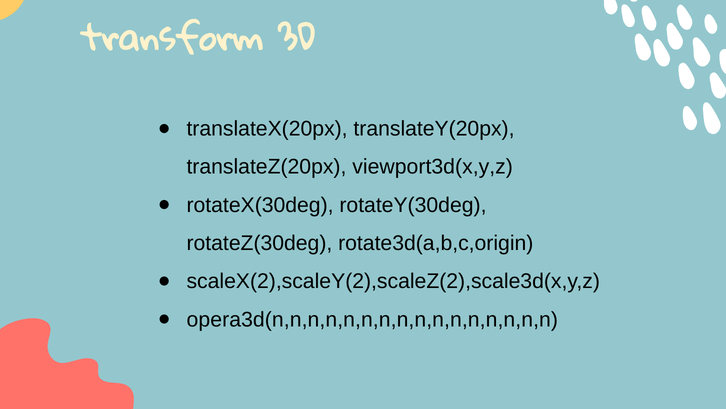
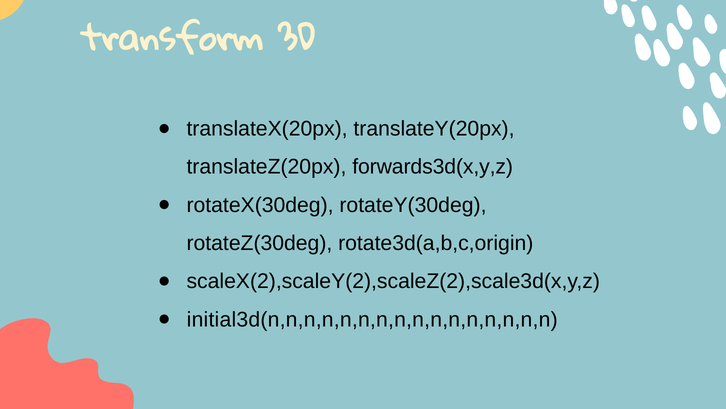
viewport3d(x,y,z: viewport3d(x,y,z -> forwards3d(x,y,z
opera3d(n,n,n,n,n,n,n,n,n,n,n,n,n,n,n,n: opera3d(n,n,n,n,n,n,n,n,n,n,n,n,n,n,n,n -> initial3d(n,n,n,n,n,n,n,n,n,n,n,n,n,n,n,n
